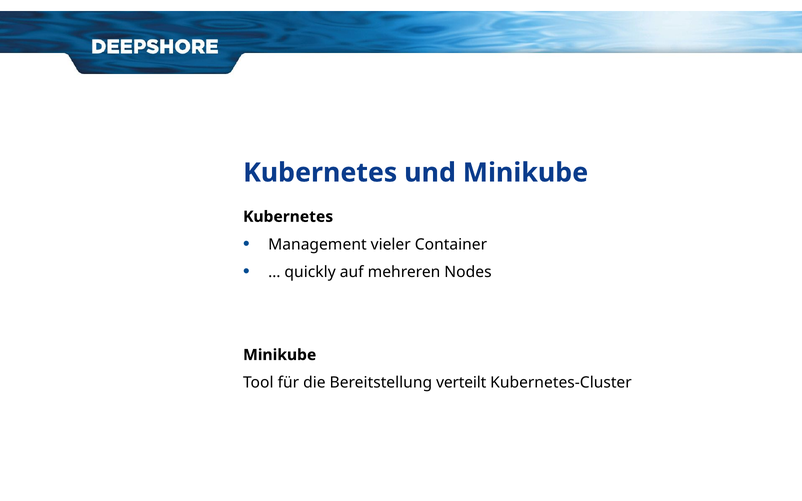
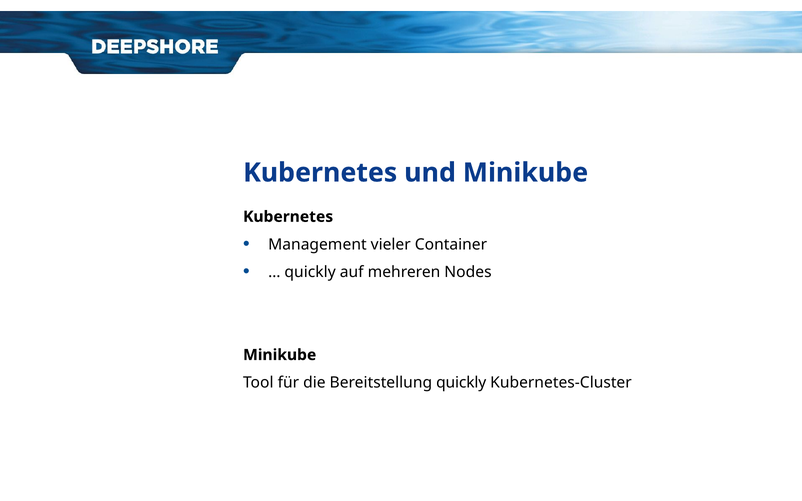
Bereitstellung verteilt: verteilt -> quickly
